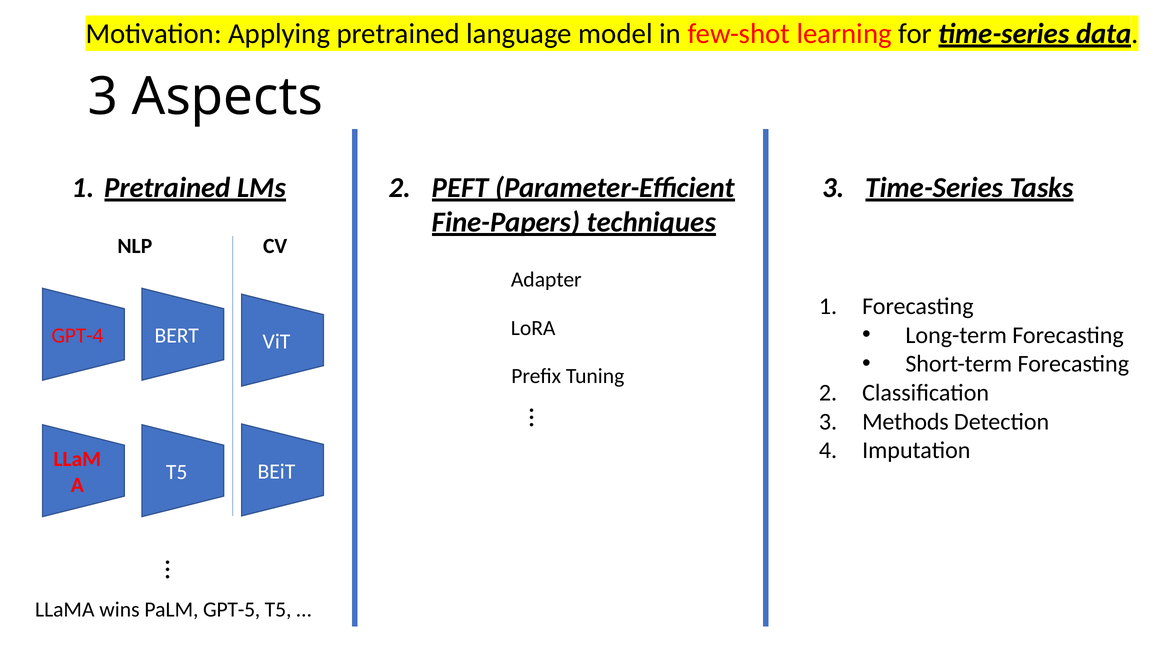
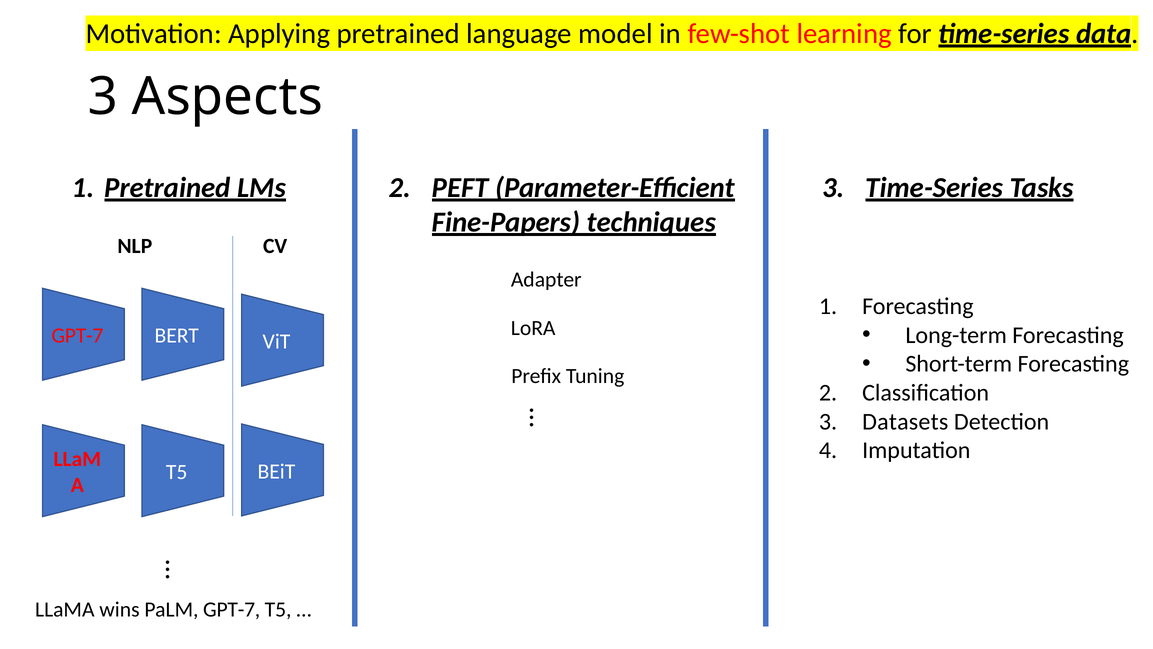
GPT-4 at (77, 335): GPT-4 -> GPT-7
Methods: Methods -> Datasets
PaLM GPT-5: GPT-5 -> GPT-7
